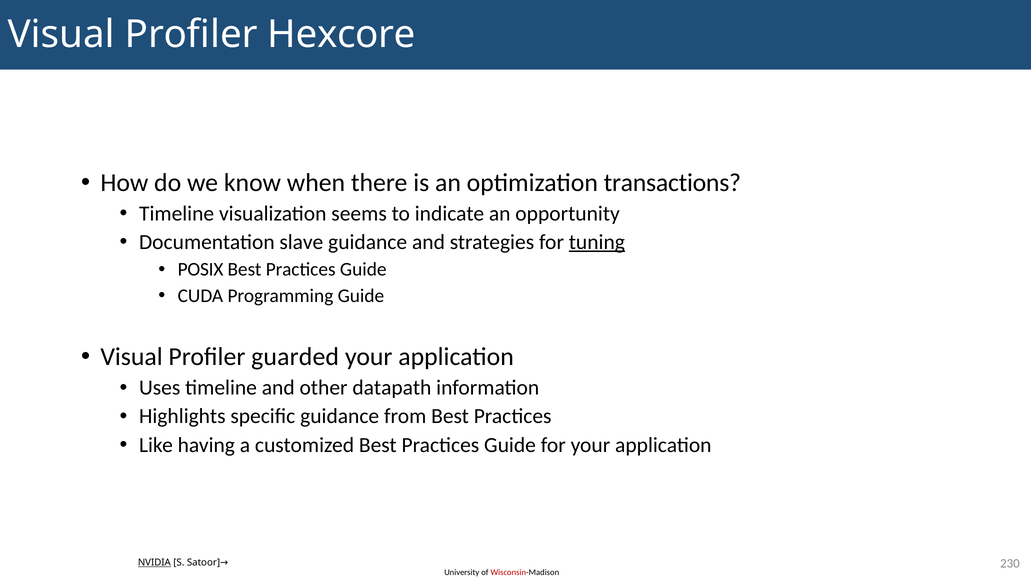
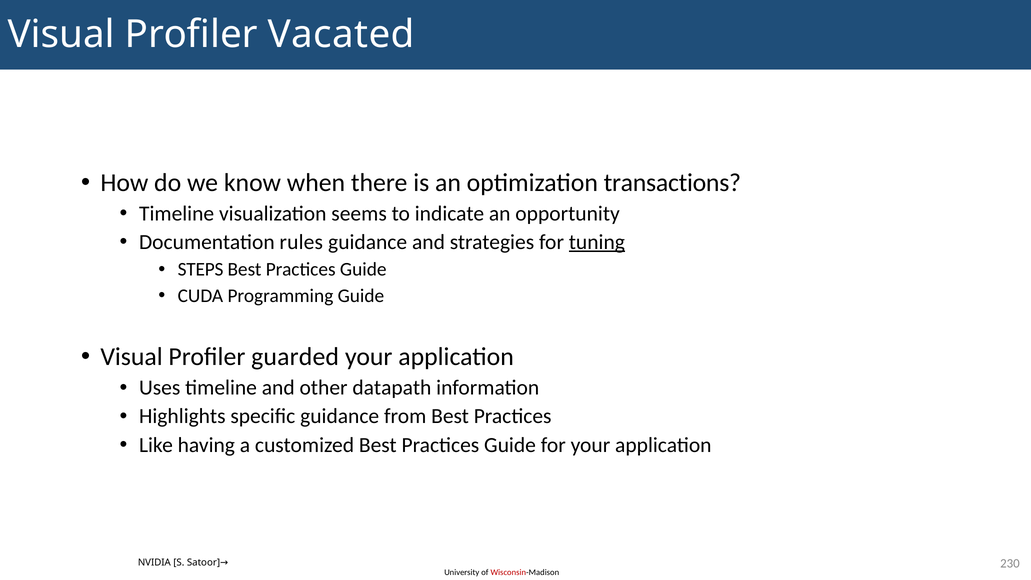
Hexcore: Hexcore -> Vacated
slave: slave -> rules
POSIX: POSIX -> STEPS
NVIDIA underline: present -> none
